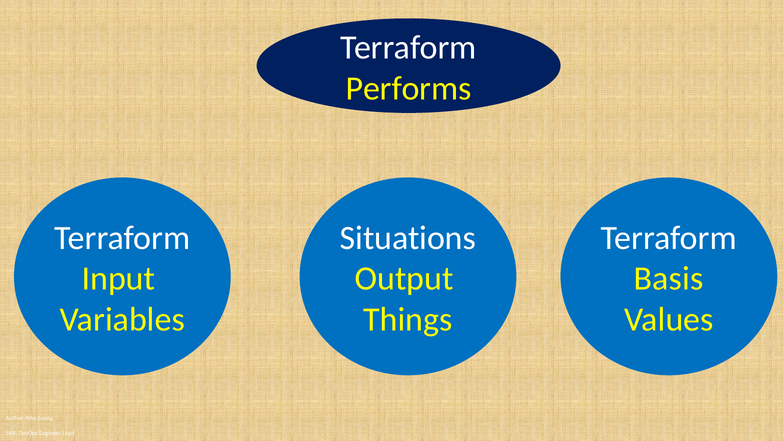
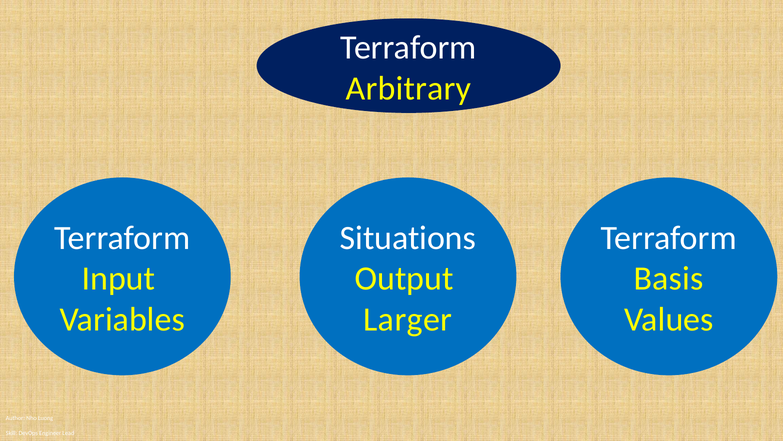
Performs: Performs -> Arbitrary
Things: Things -> Larger
